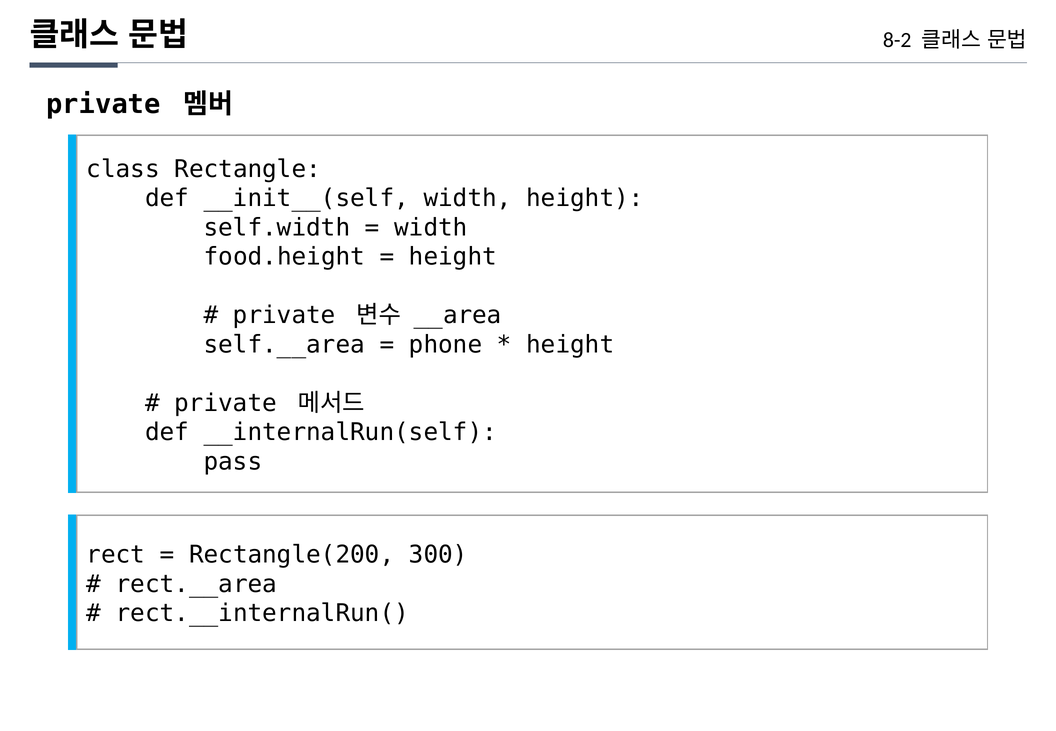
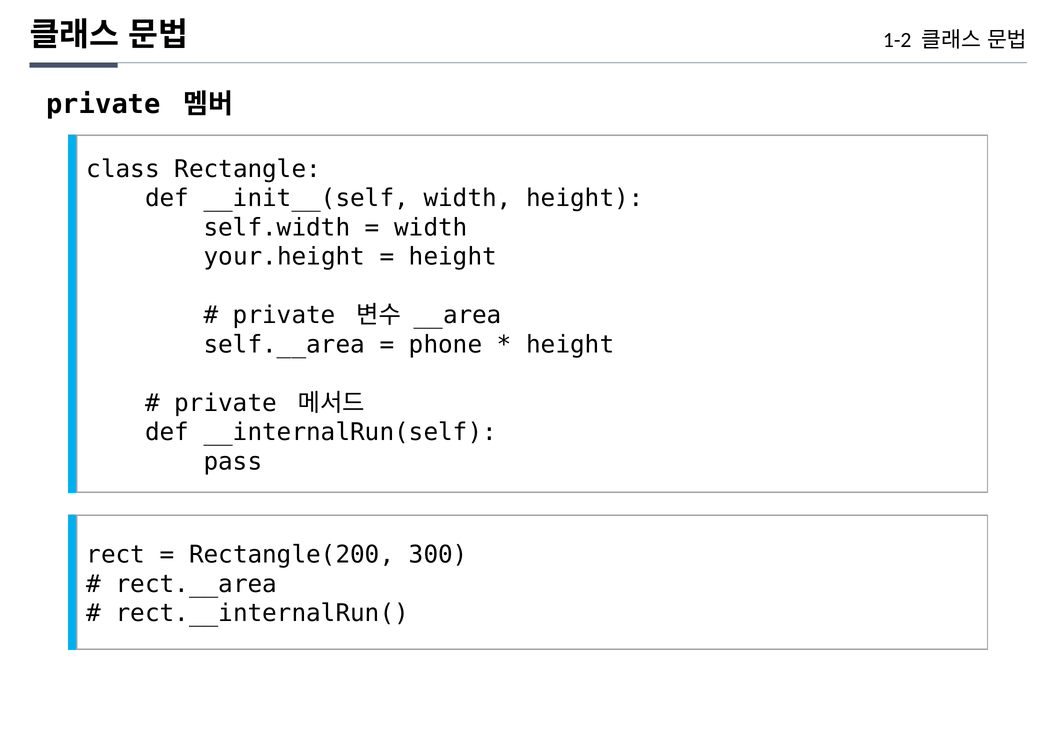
8-2: 8-2 -> 1-2
food.height: food.height -> your.height
